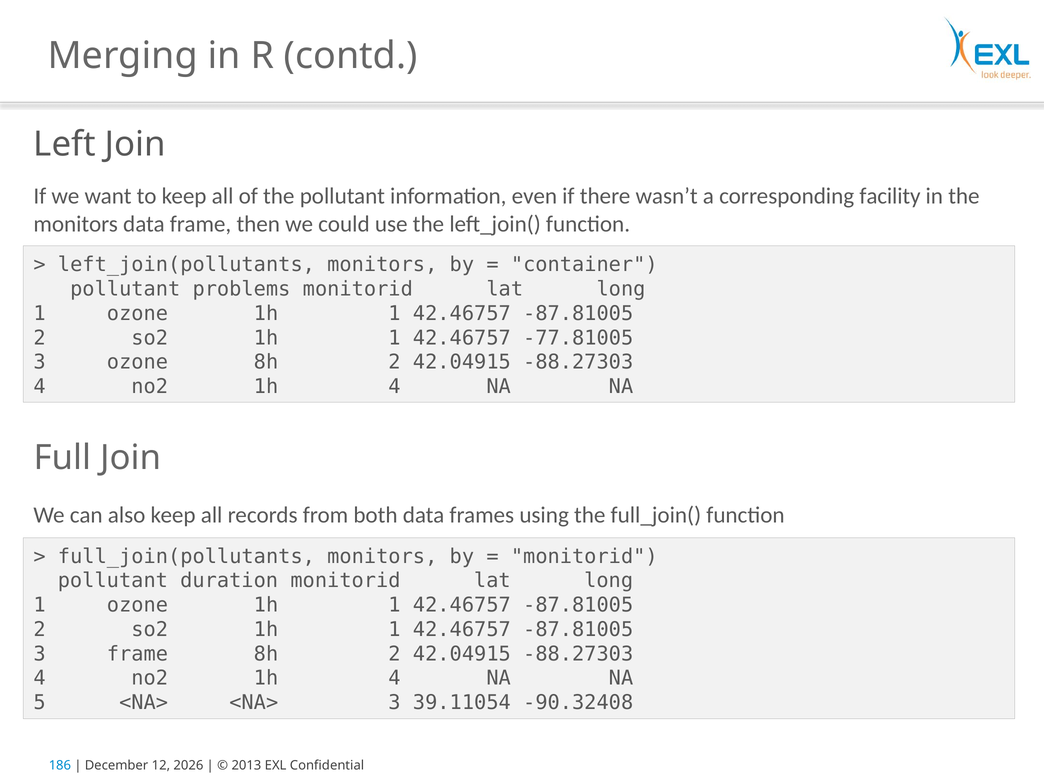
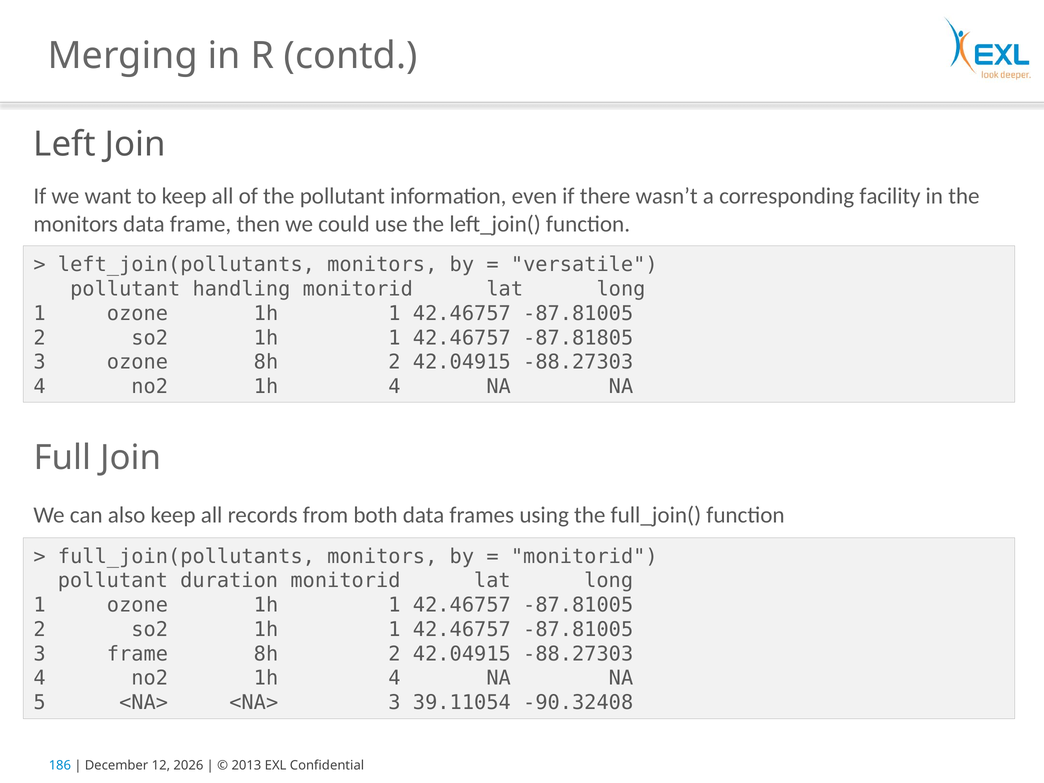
container: container -> versatile
problems: problems -> handling
-77.81005: -77.81005 -> -87.81805
